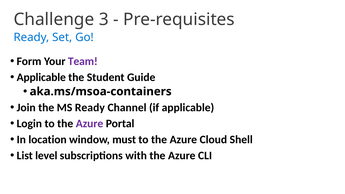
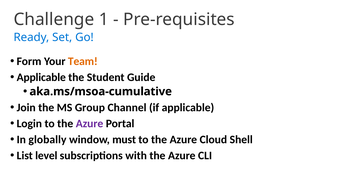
3: 3 -> 1
Team colour: purple -> orange
aka.ms/msoa-containers: aka.ms/msoa-containers -> aka.ms/msoa-cumulative
MS Ready: Ready -> Group
location: location -> globally
